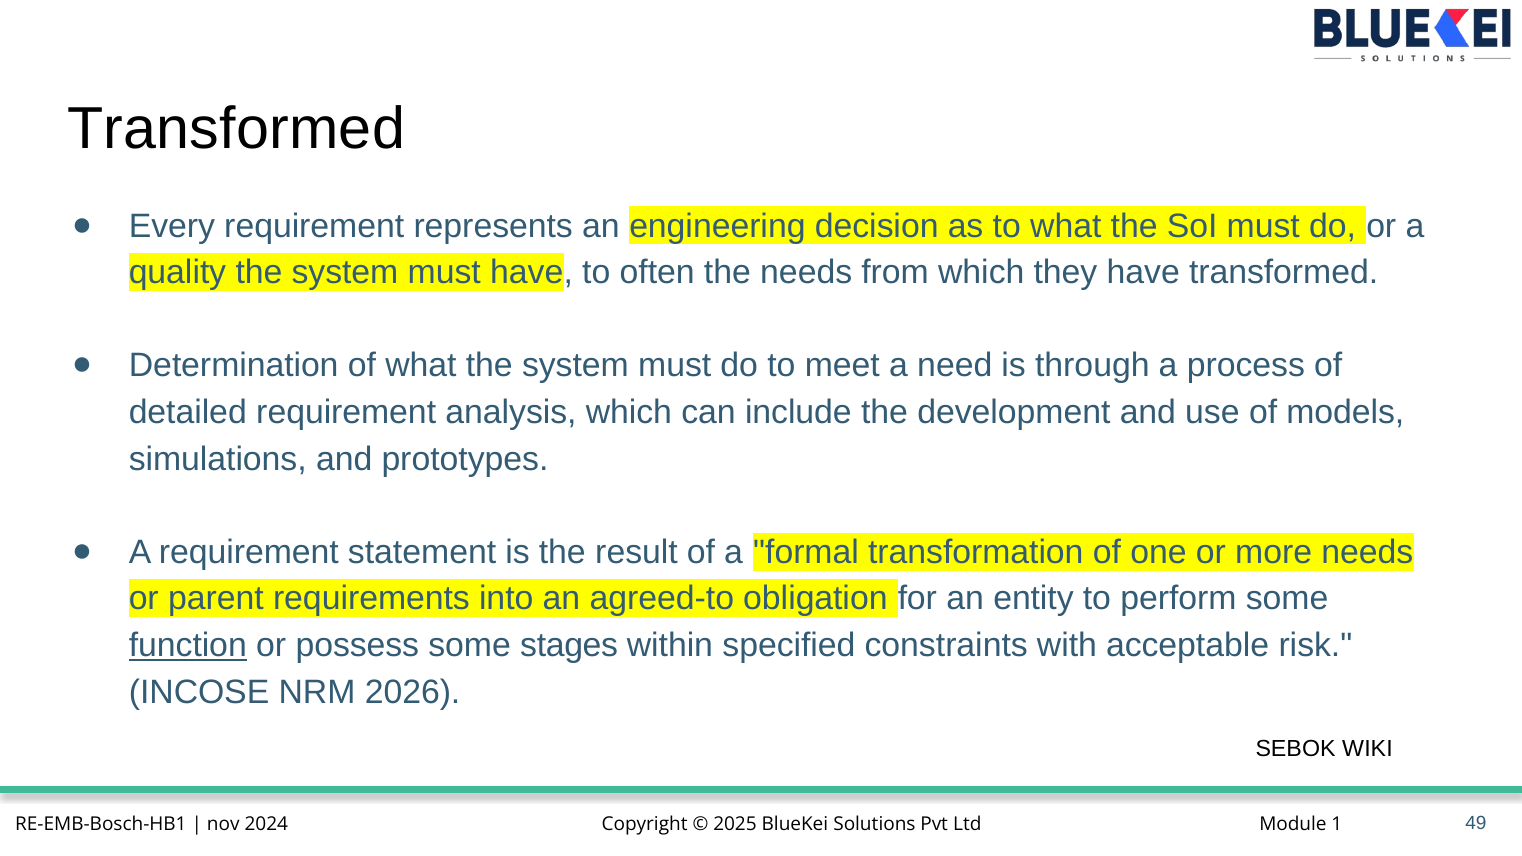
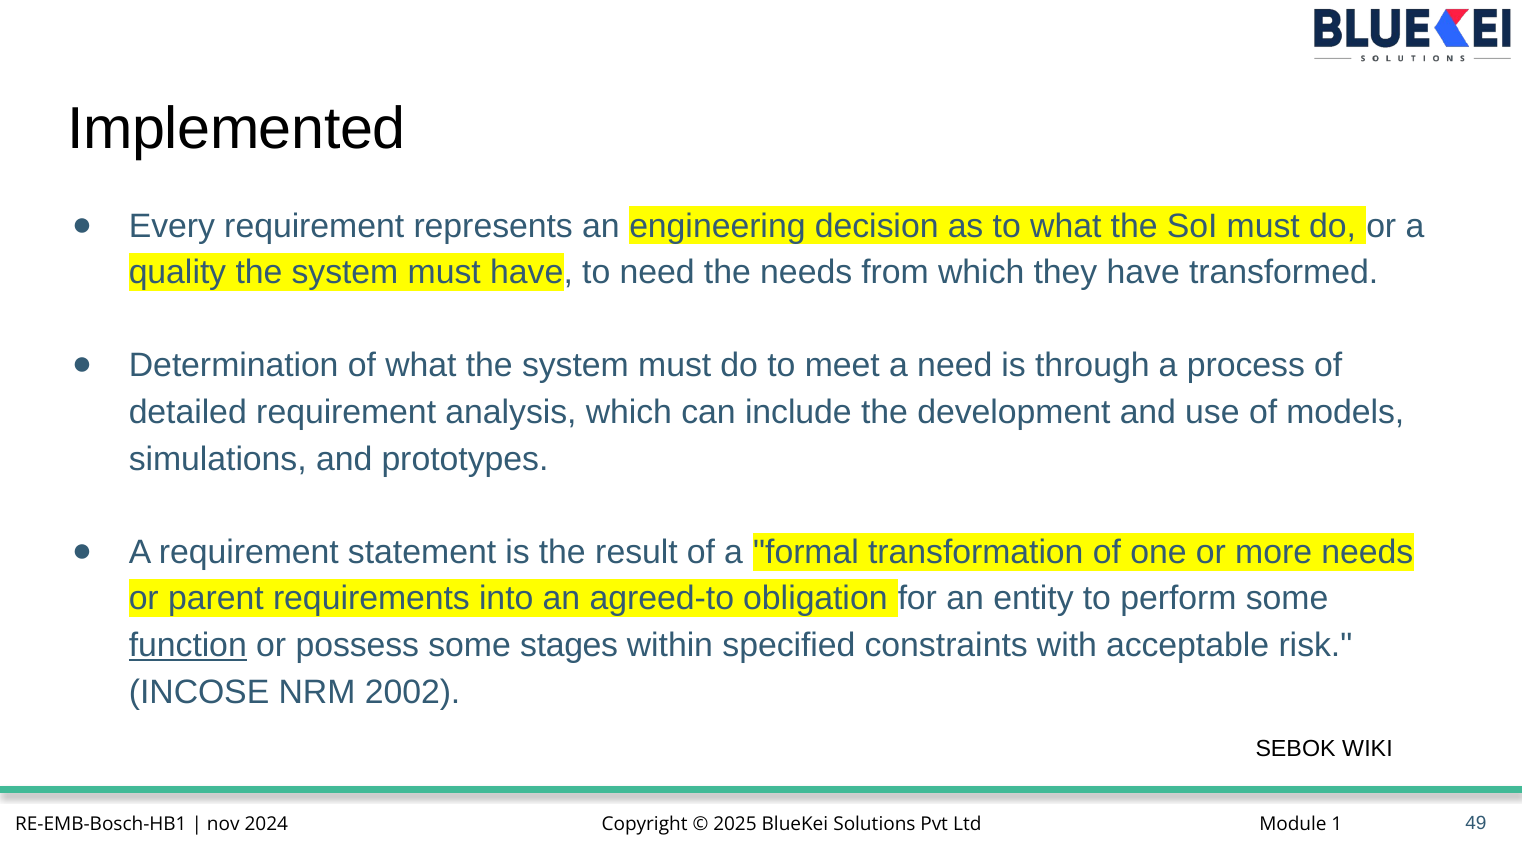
Transformed at (236, 129): Transformed -> Implemented
to often: often -> need
2026: 2026 -> 2002
